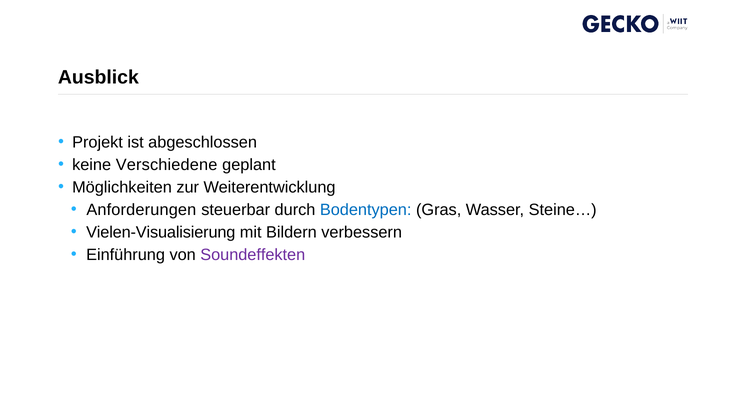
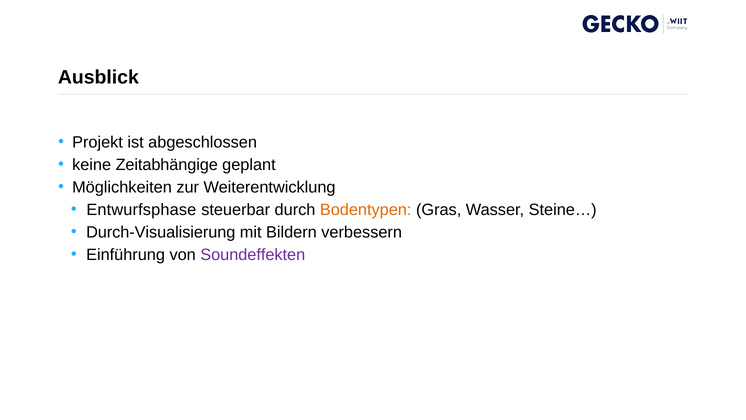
Verschiedene: Verschiedene -> Zeitabhängige
Anforderungen: Anforderungen -> Entwurfsphase
Bodentypen colour: blue -> orange
Vielen-Visualisierung: Vielen-Visualisierung -> Durch-Visualisierung
